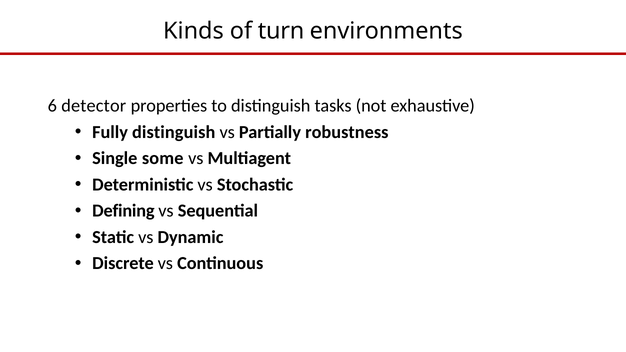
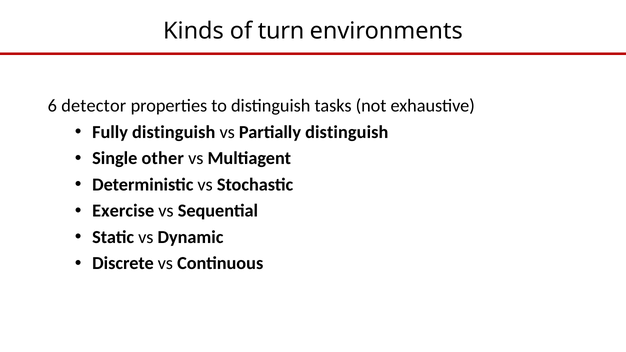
Partially robustness: robustness -> distinguish
some: some -> other
Defining: Defining -> Exercise
